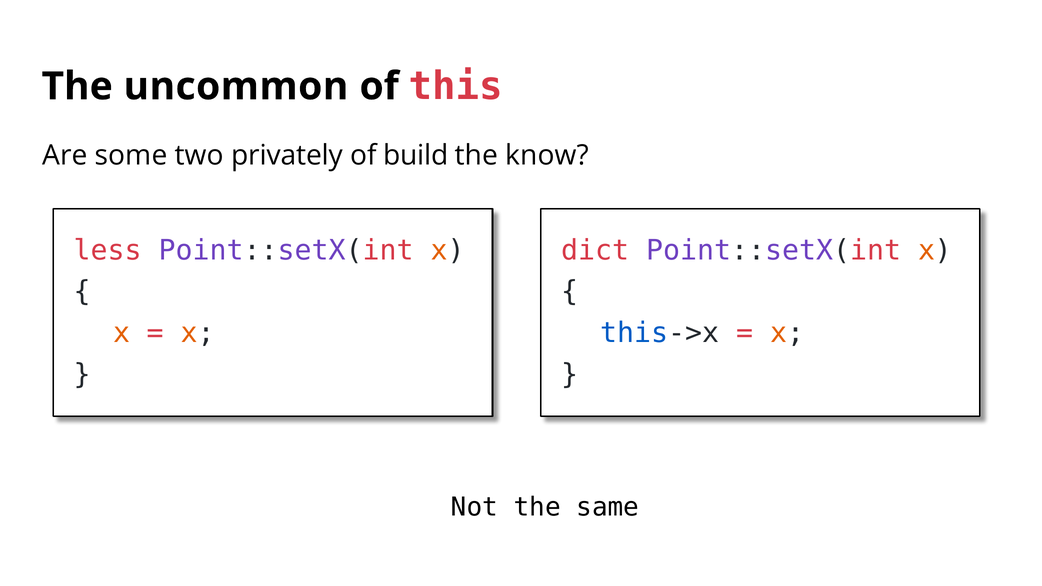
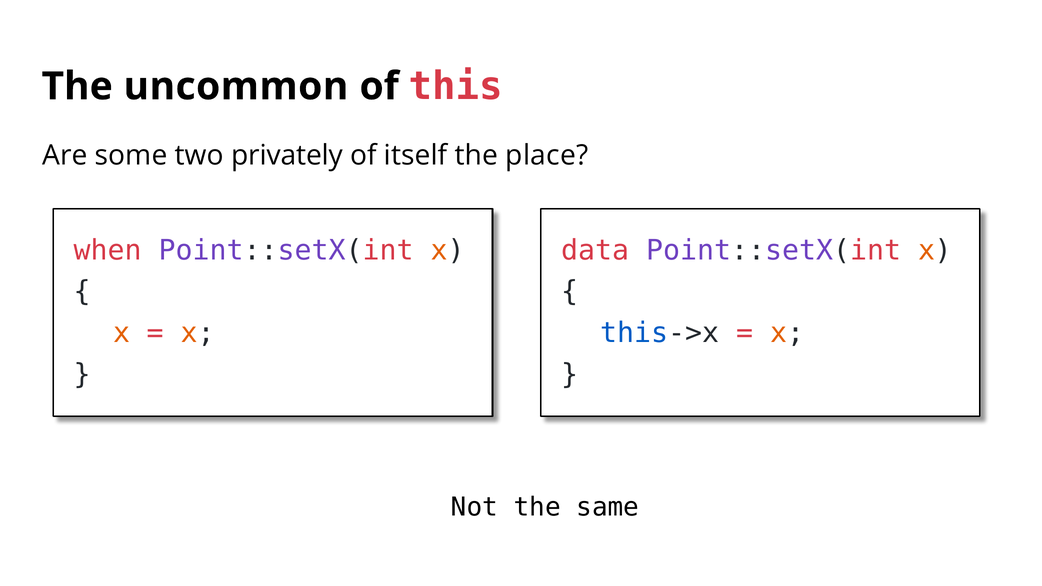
build: build -> itself
know: know -> place
less: less -> when
dict: dict -> data
